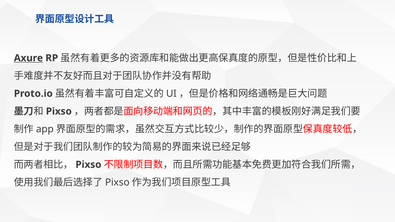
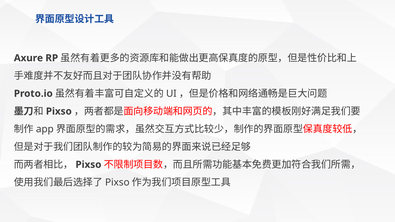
Axure underline: present -> none
